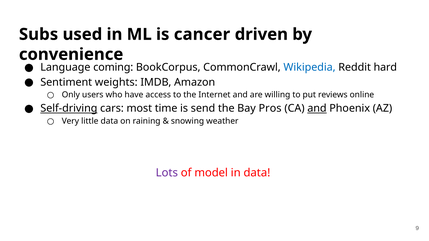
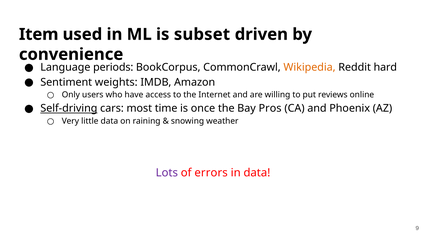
Subs: Subs -> Item
cancer: cancer -> subset
coming: coming -> periods
Wikipedia colour: blue -> orange
send: send -> once
and at (317, 109) underline: present -> none
model: model -> errors
